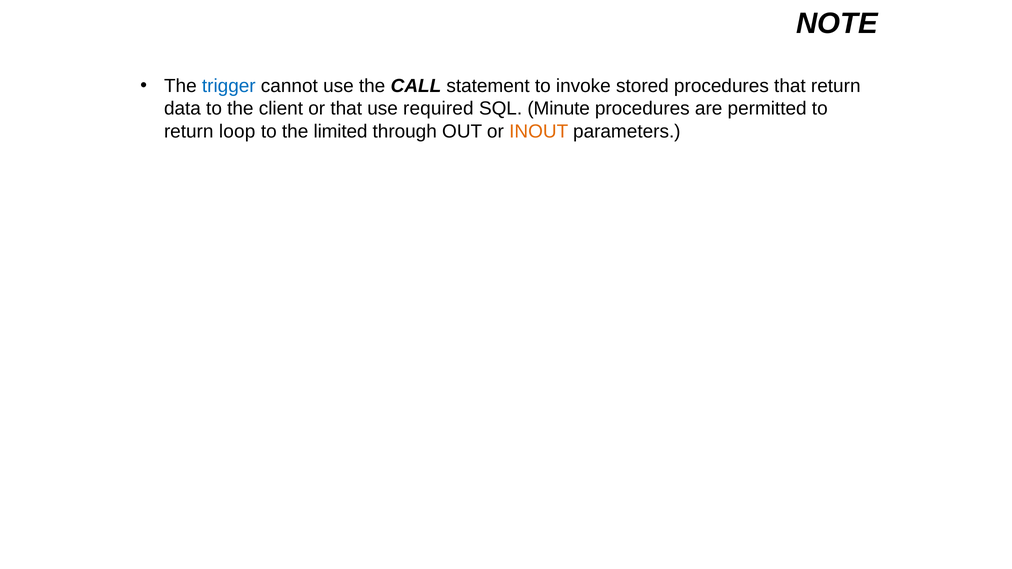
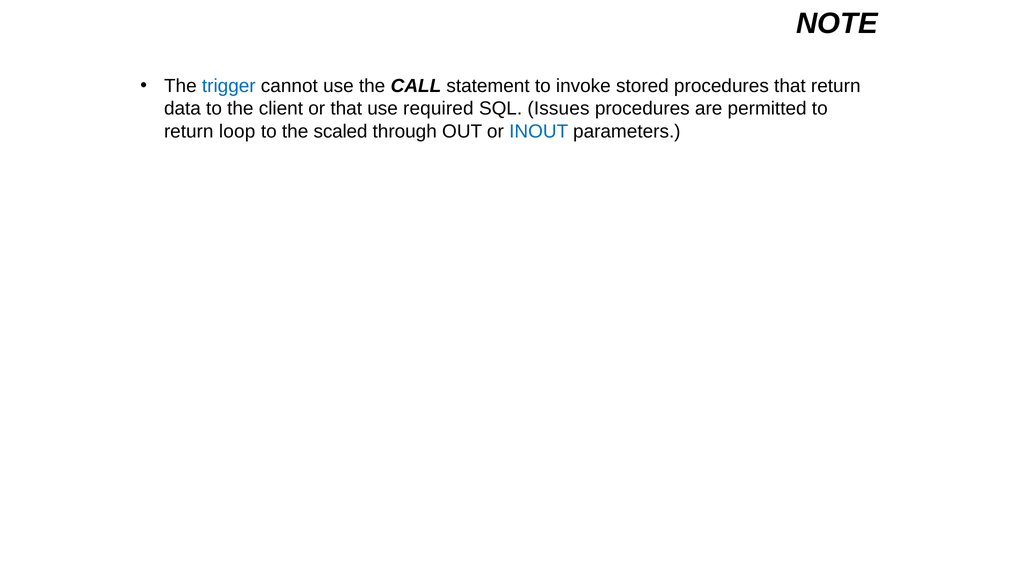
Minute: Minute -> Issues
limited: limited -> scaled
INOUT colour: orange -> blue
